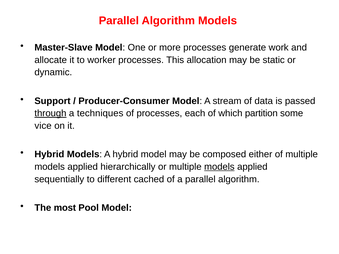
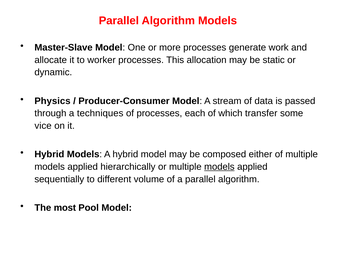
Support: Support -> Physics
through underline: present -> none
partition: partition -> transfer
cached: cached -> volume
